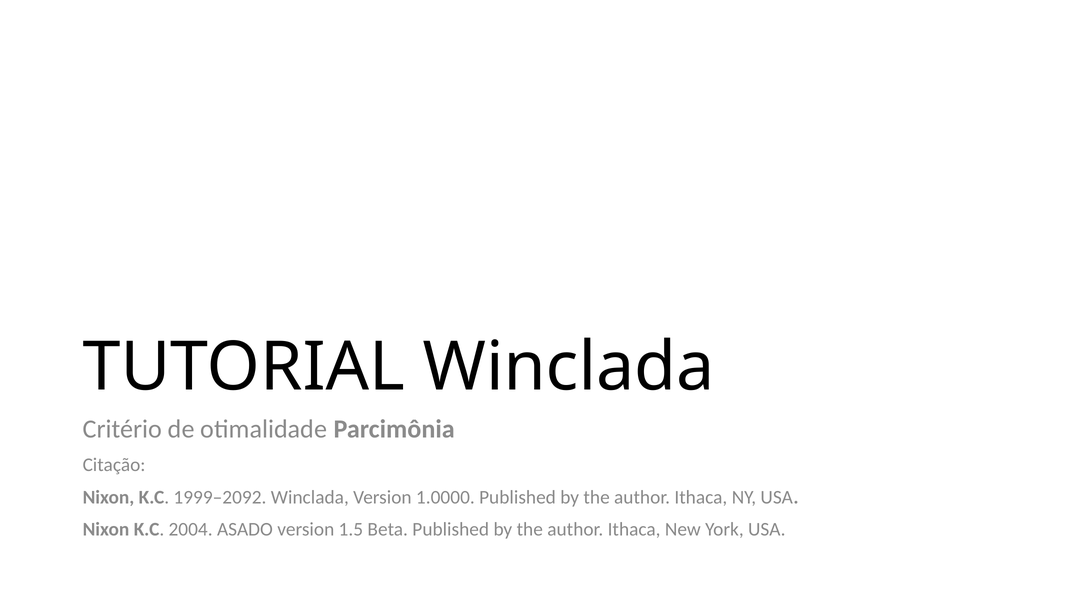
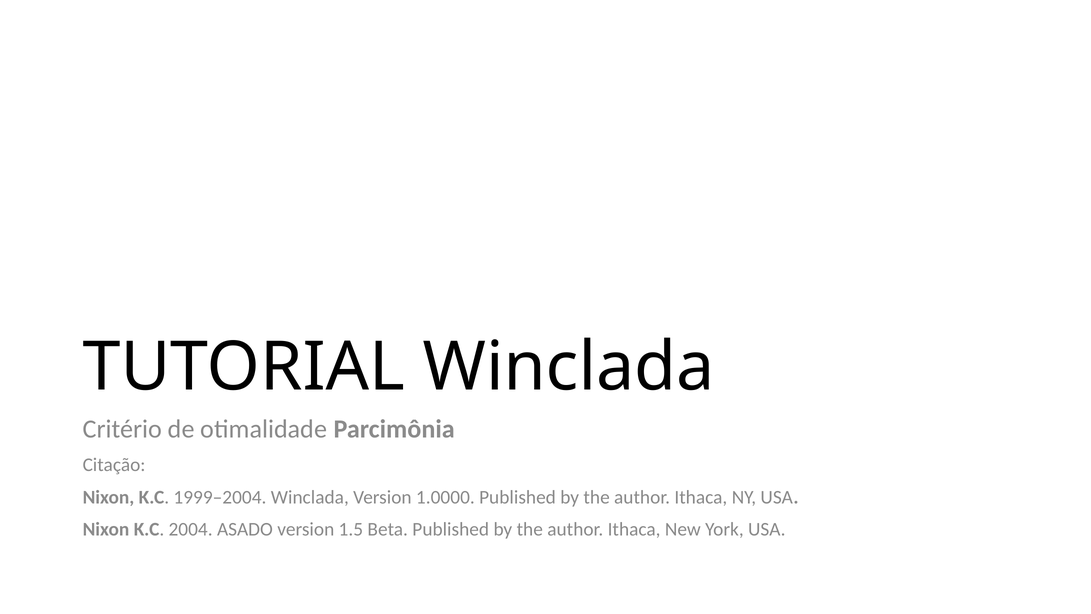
1999–2092: 1999–2092 -> 1999–2004
